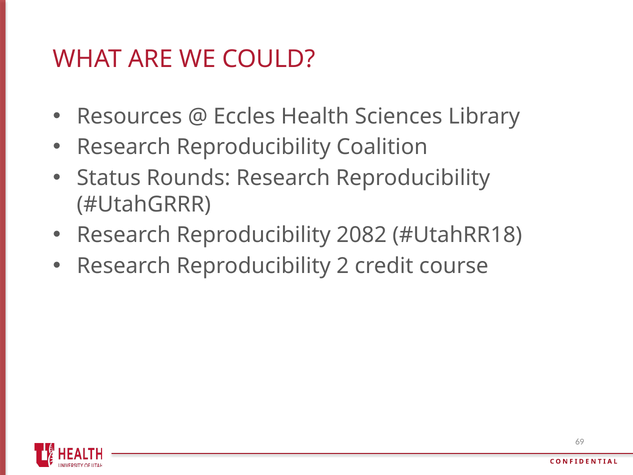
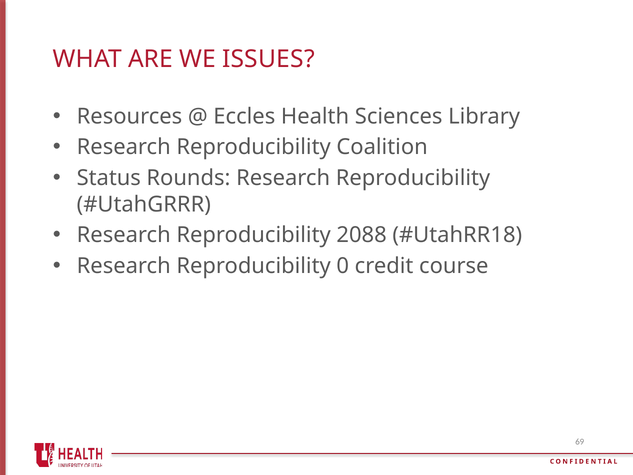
COULD: COULD -> ISSUES
2082: 2082 -> 2088
2: 2 -> 0
